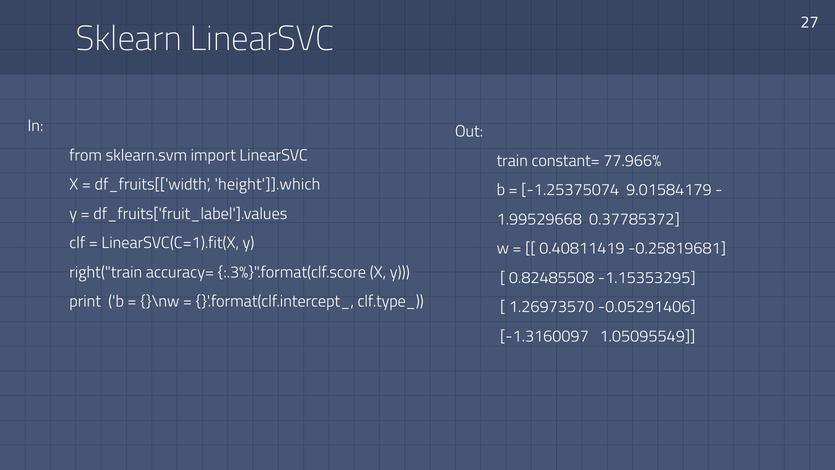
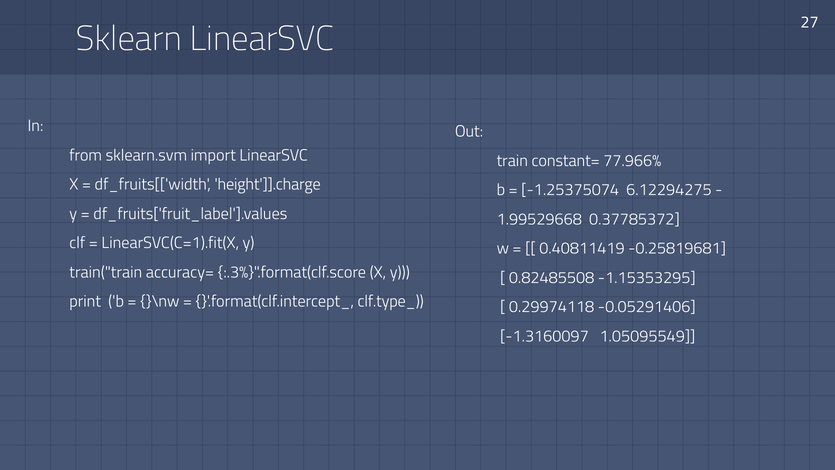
height']].which: height']].which -> height']].charge
9.01584179: 9.01584179 -> 6.12294275
right("train: right("train -> train("train
1.26973570: 1.26973570 -> 0.29974118
